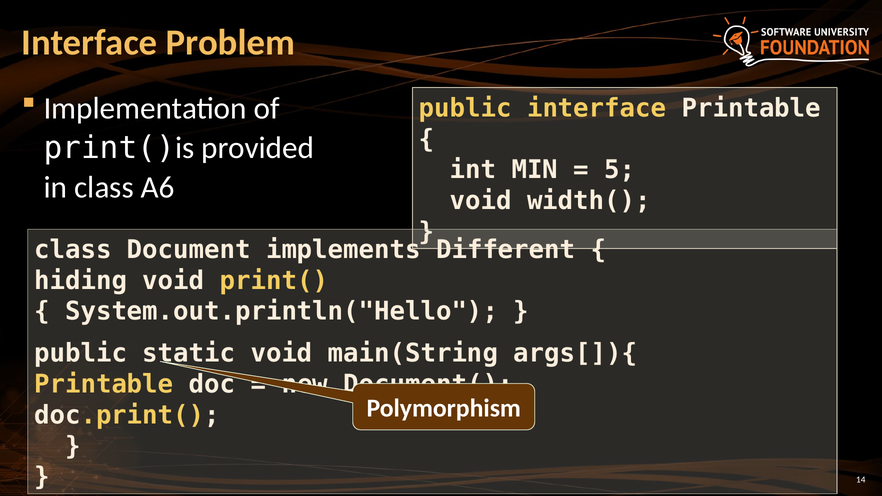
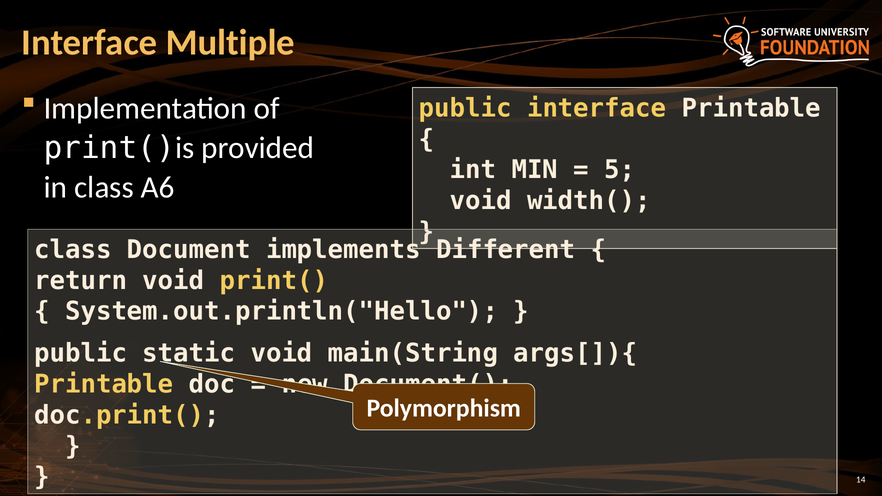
Problem: Problem -> Multiple
hiding: hiding -> return
